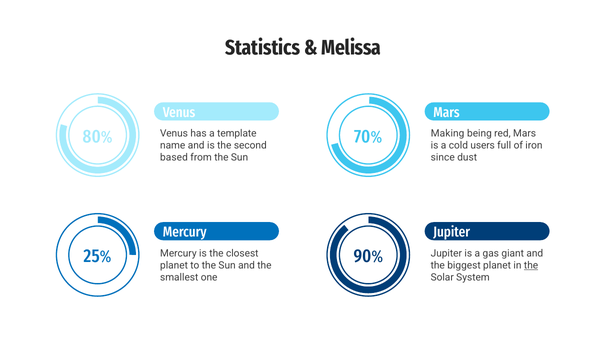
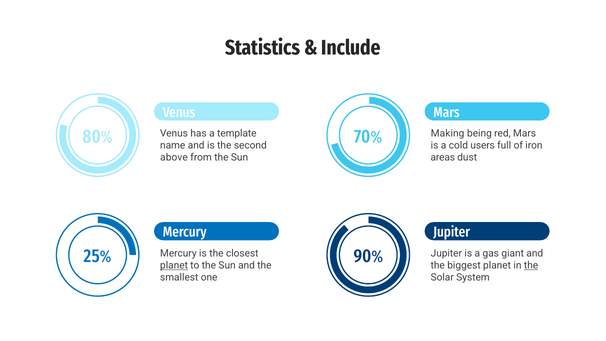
Melissa: Melissa -> Include
based: based -> above
since: since -> areas
planet at (174, 265) underline: none -> present
